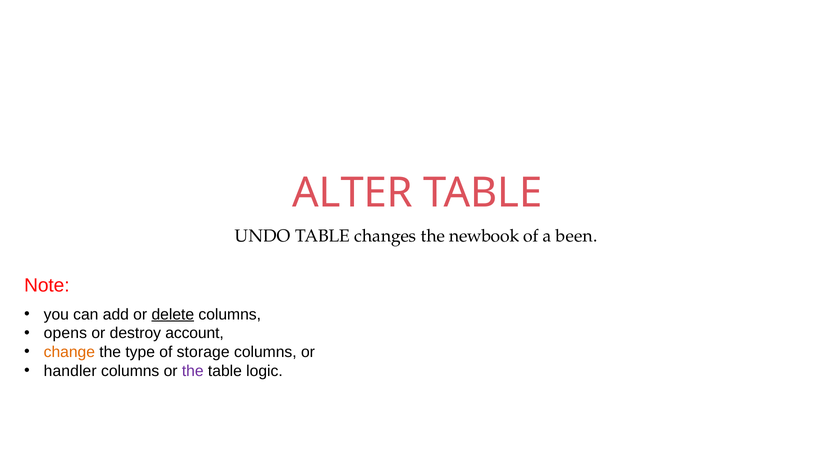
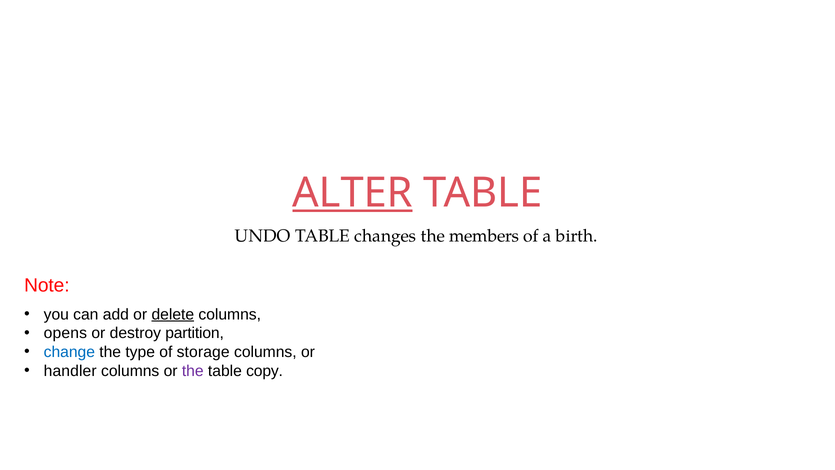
ALTER underline: none -> present
newbook: newbook -> members
been: been -> birth
account: account -> partition
change colour: orange -> blue
logic: logic -> copy
